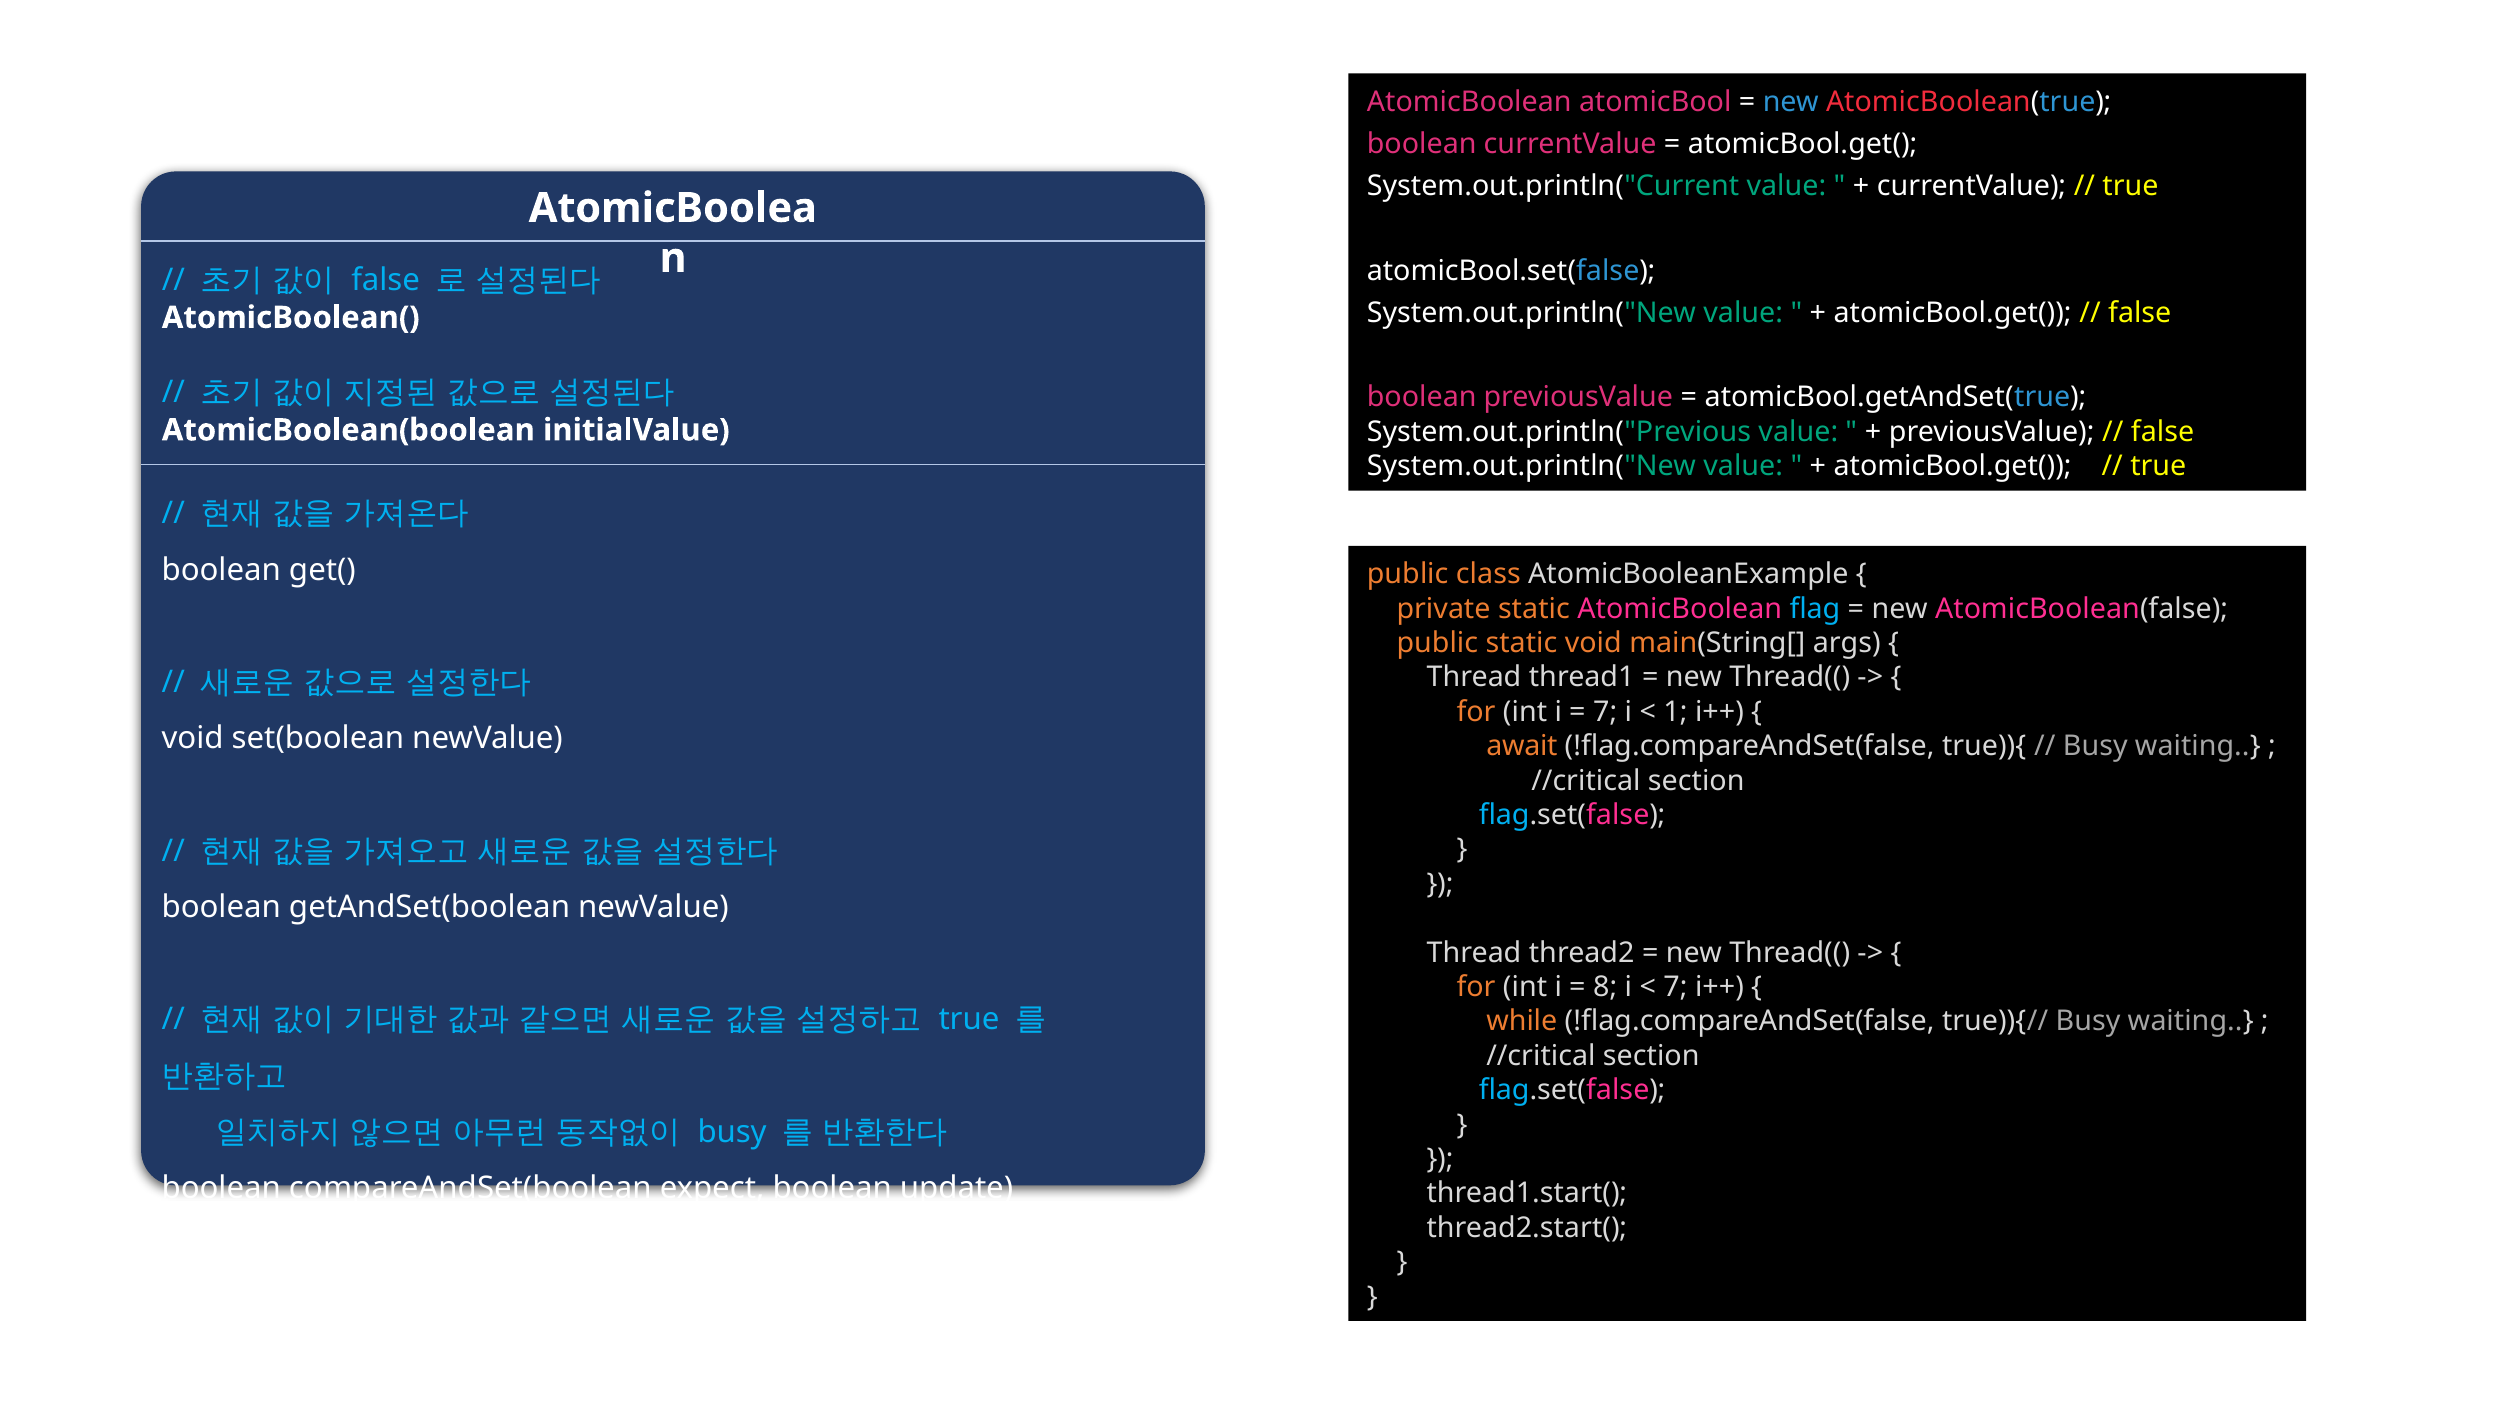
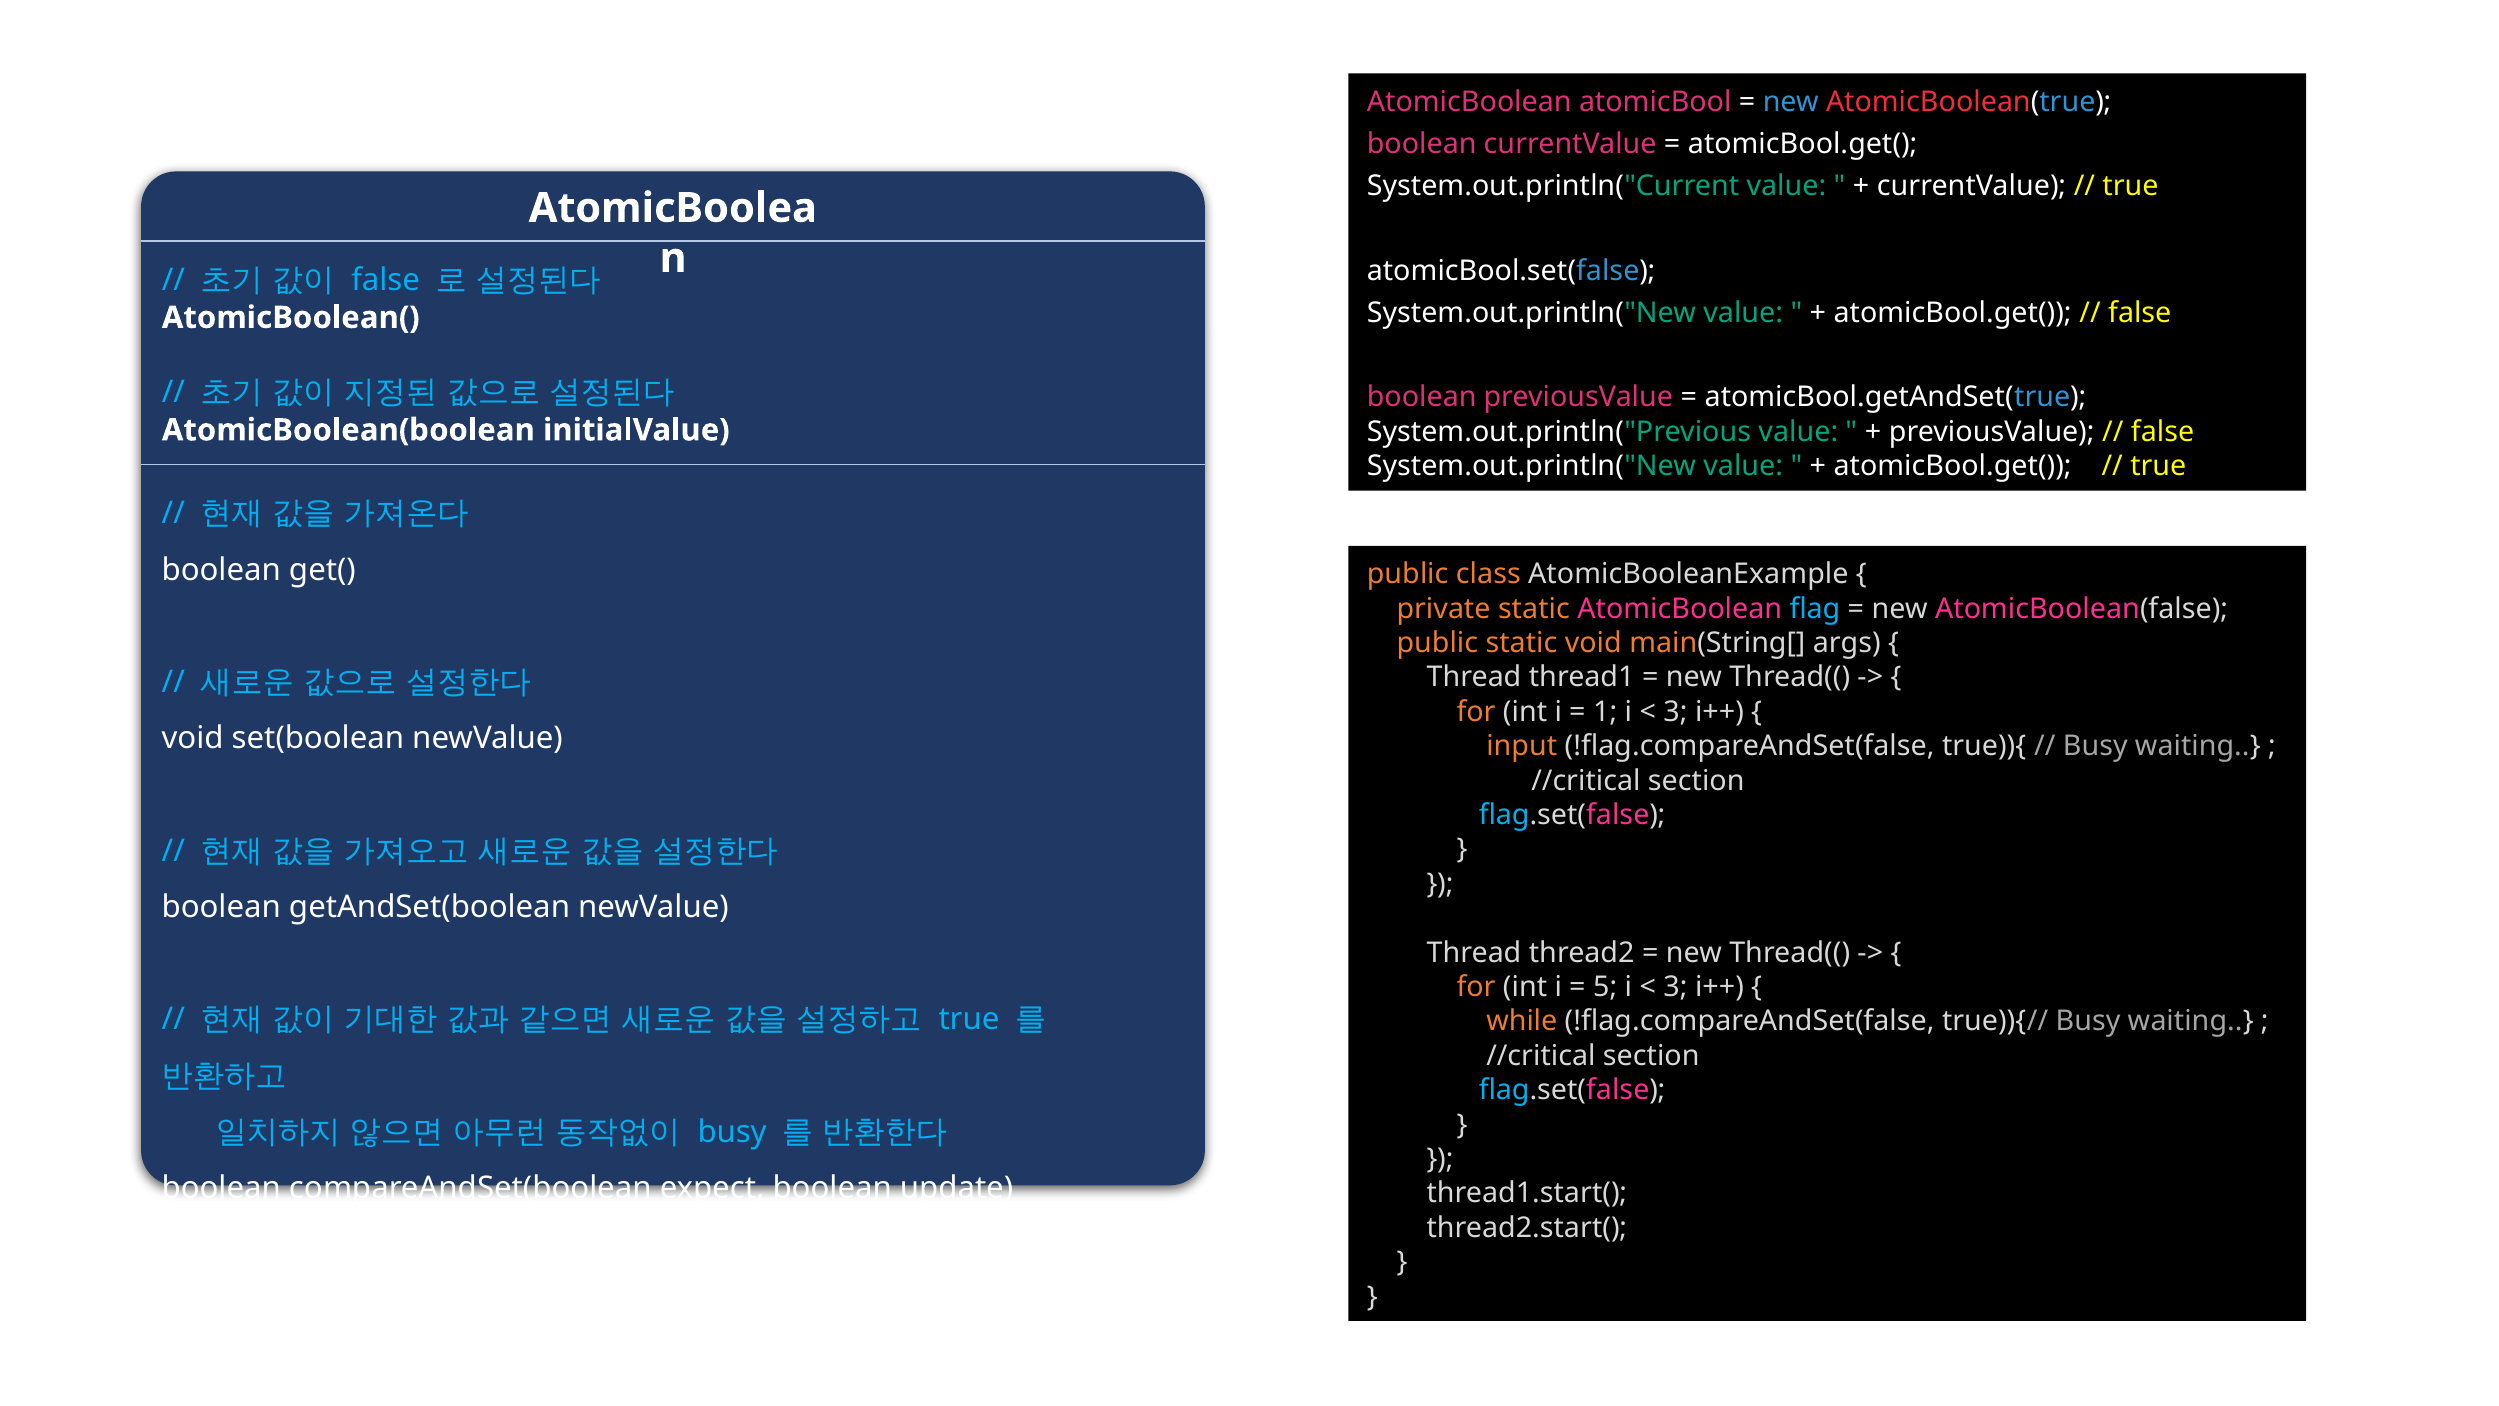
7 at (1605, 712): 7 -> 1
1 at (1675, 712): 1 -> 3
await: await -> input
8: 8 -> 5
7 at (1675, 987): 7 -> 3
